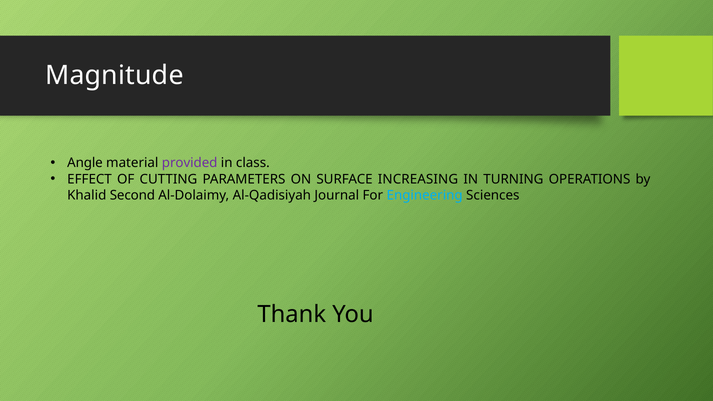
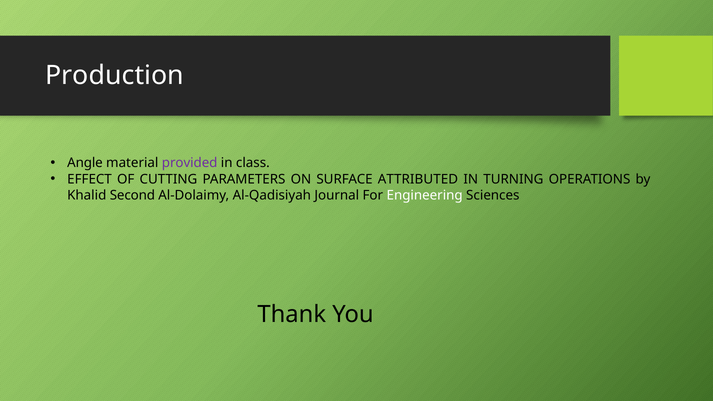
Magnitude: Magnitude -> Production
INCREASING: INCREASING -> ATTRIBUTED
Engineering colour: light blue -> white
